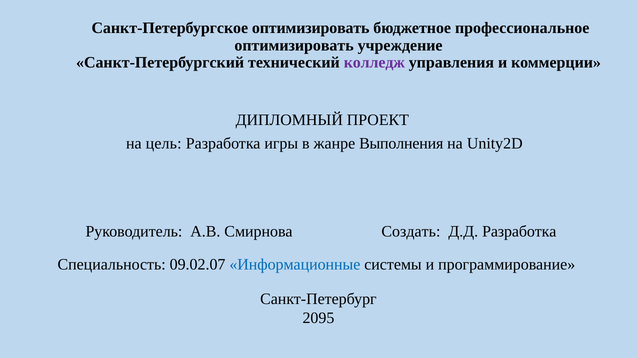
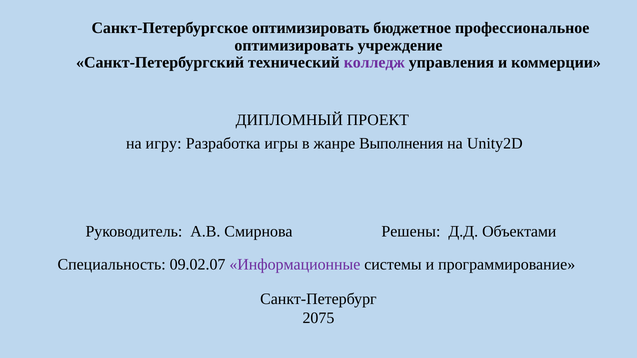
цель: цель -> игру
Создать: Создать -> Решены
Д.Д Разработка: Разработка -> Объектами
Информационные colour: blue -> purple
2095: 2095 -> 2075
